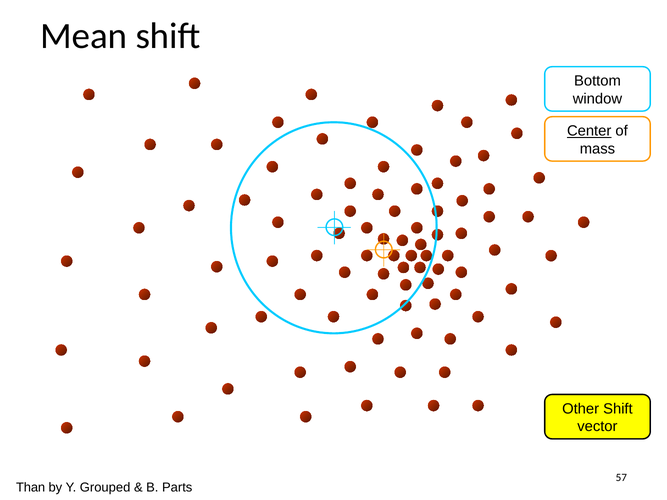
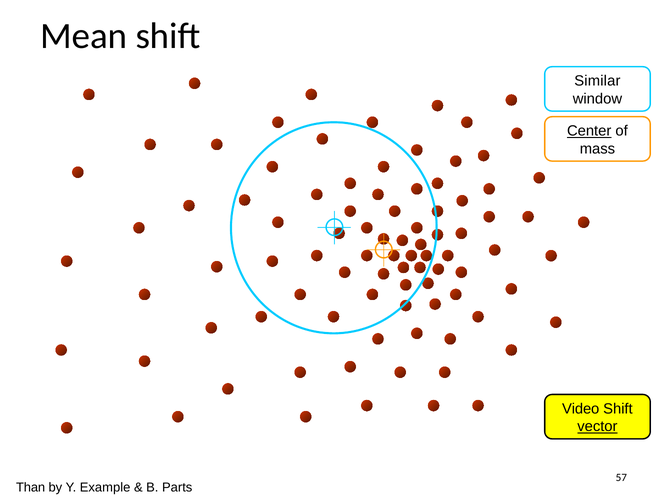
Bottom: Bottom -> Similar
Other: Other -> Video
vector underline: none -> present
Grouped: Grouped -> Example
